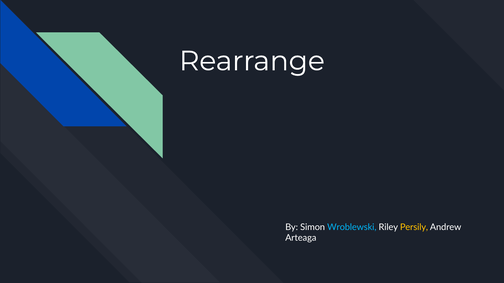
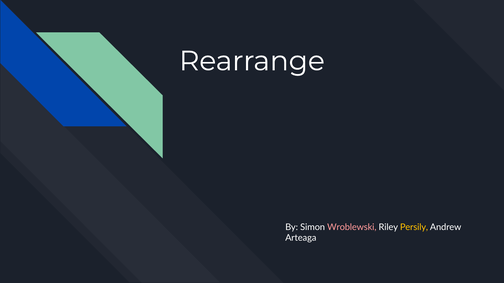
Wroblewski colour: light blue -> pink
